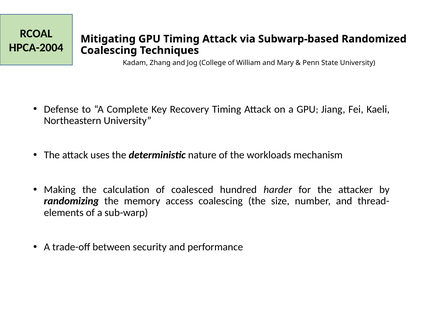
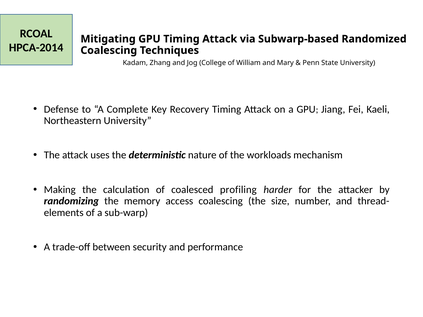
HPCA-2004: HPCA-2004 -> HPCA-2014
hundred: hundred -> profiling
